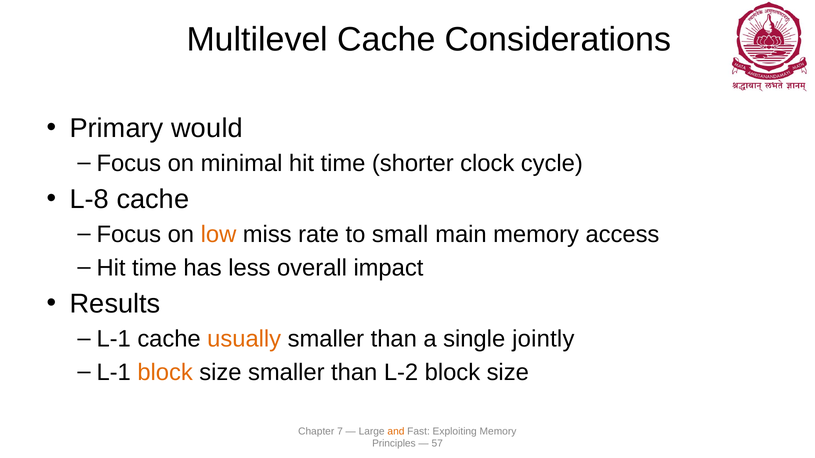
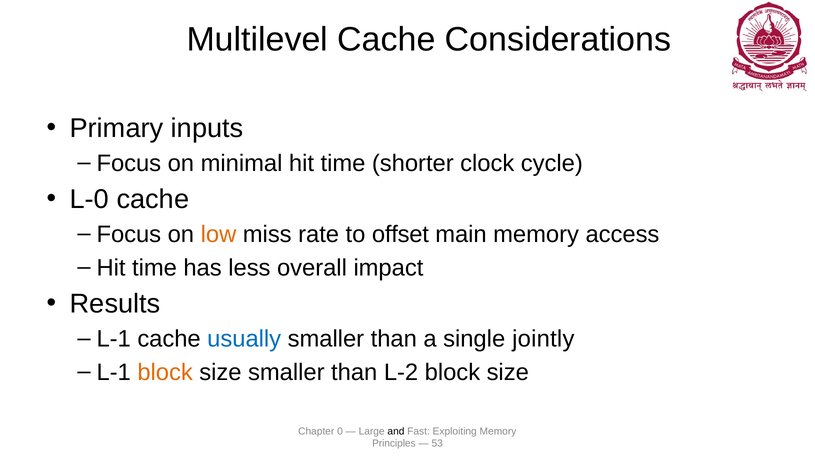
would: would -> inputs
L-8: L-8 -> L-0
small: small -> offset
usually colour: orange -> blue
7: 7 -> 0
and colour: orange -> black
57: 57 -> 53
